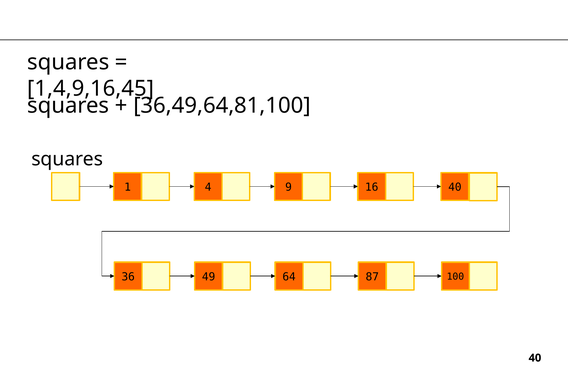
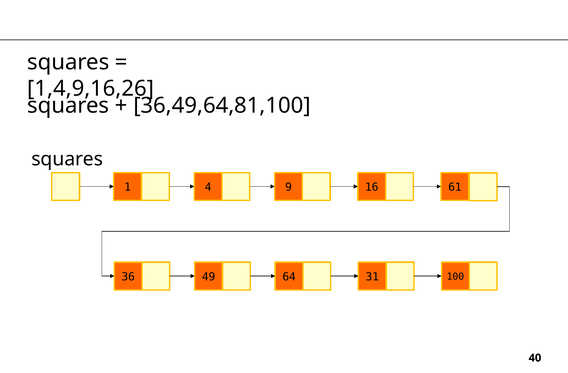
1,4,9,16,45: 1,4,9,16,45 -> 1,4,9,16,26
16 40: 40 -> 61
87: 87 -> 31
